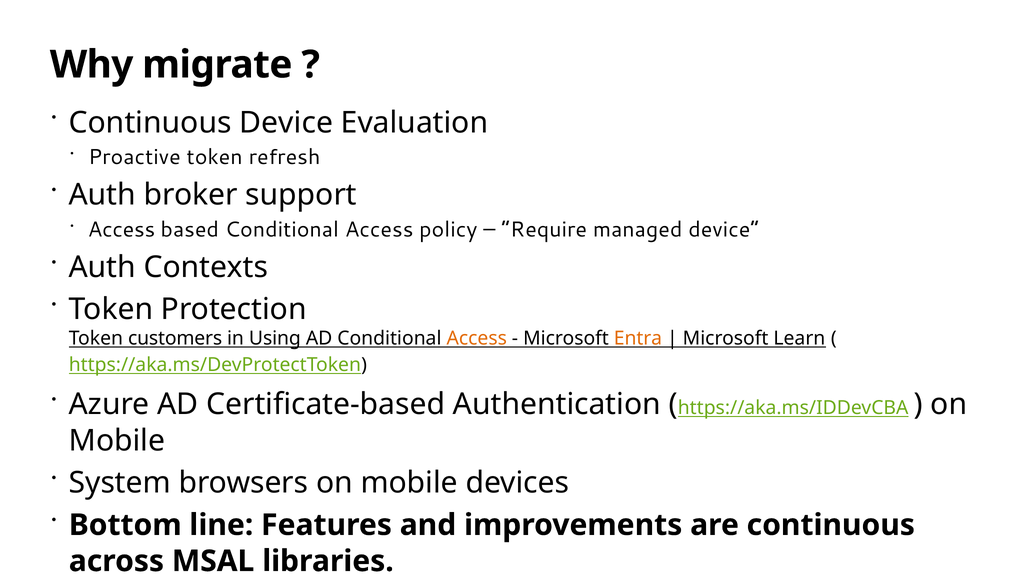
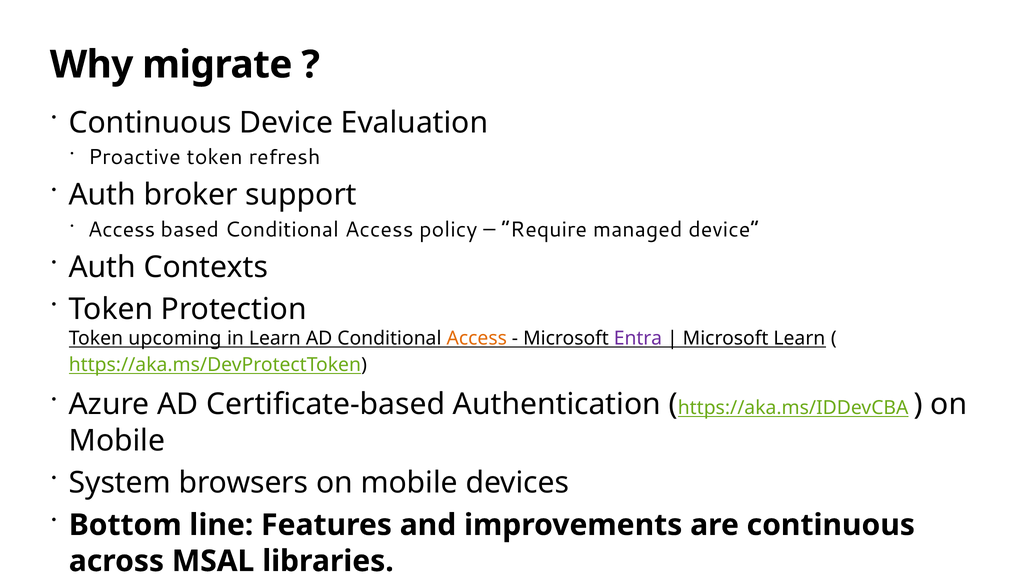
customers: customers -> upcoming
in Using: Using -> Learn
Entra colour: orange -> purple
